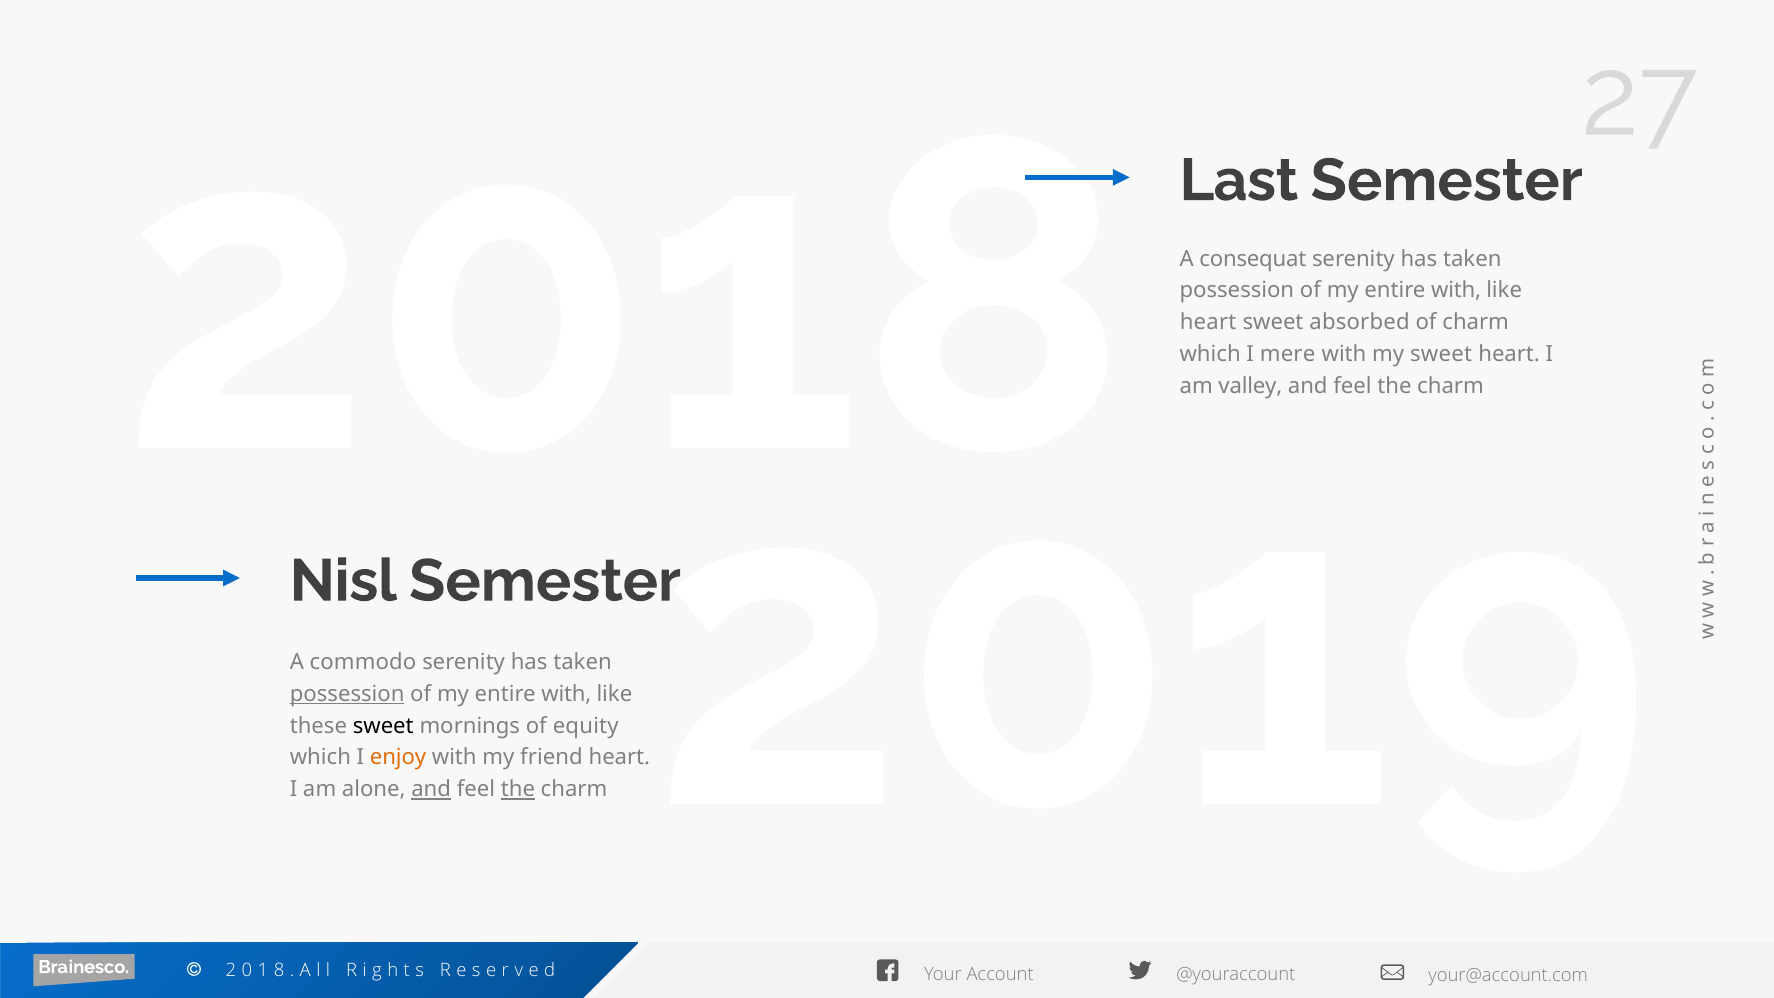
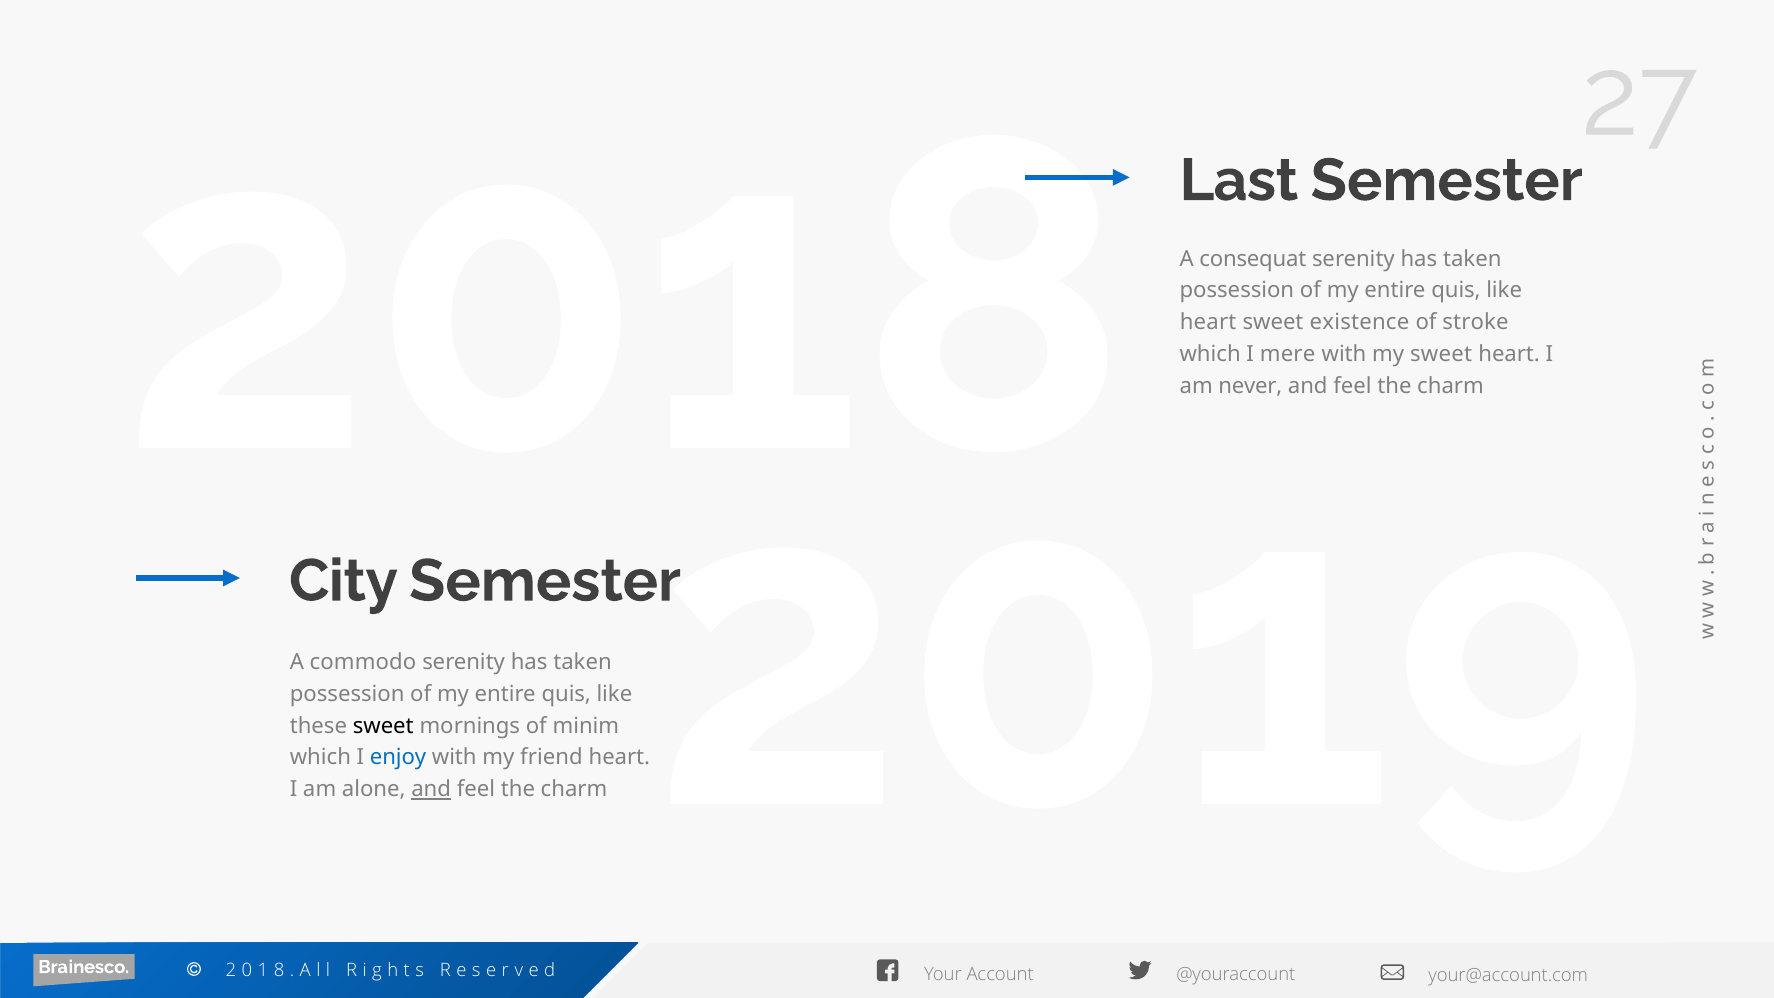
with at (1456, 291): with -> quis
absorbed: absorbed -> existence
of charm: charm -> stroke
valley: valley -> never
Nisl: Nisl -> City
possession at (347, 694) underline: present -> none
with at (566, 694): with -> quis
equity: equity -> minim
enjoy colour: orange -> blue
the at (518, 789) underline: present -> none
